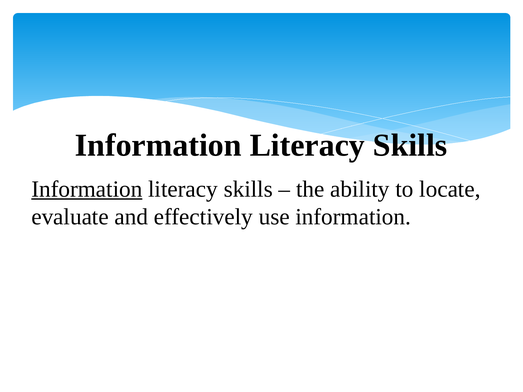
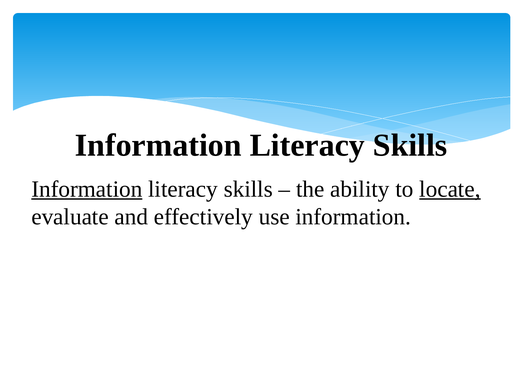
locate underline: none -> present
